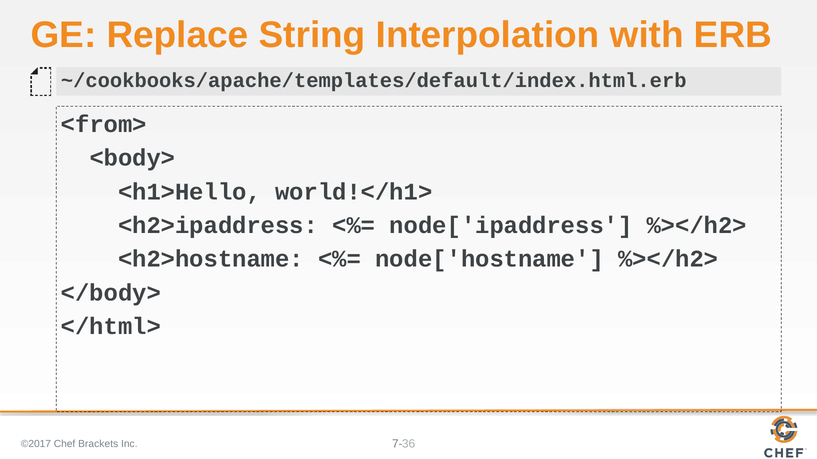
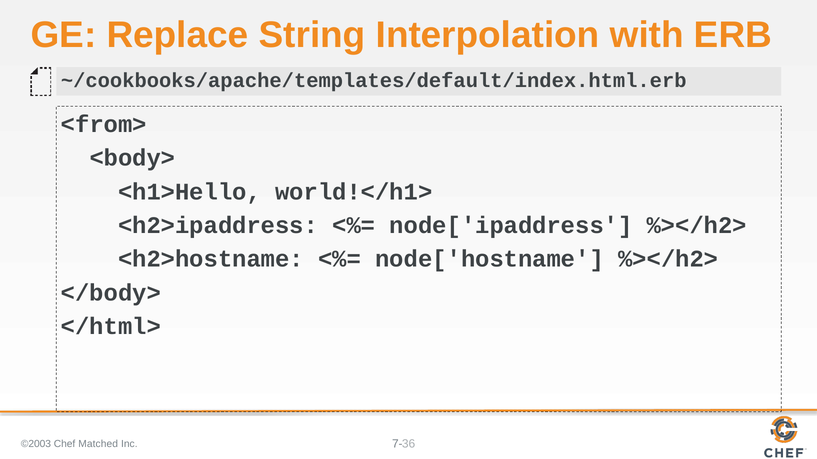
©2017: ©2017 -> ©2003
Brackets: Brackets -> Matched
